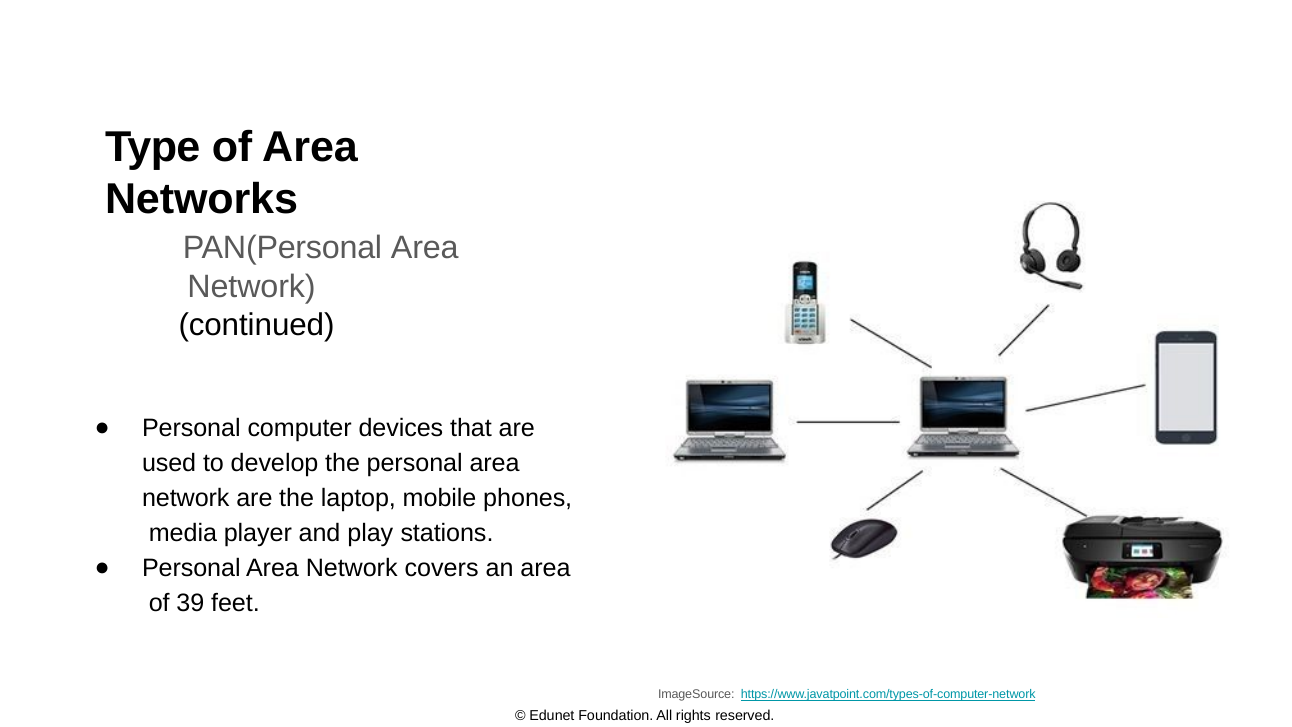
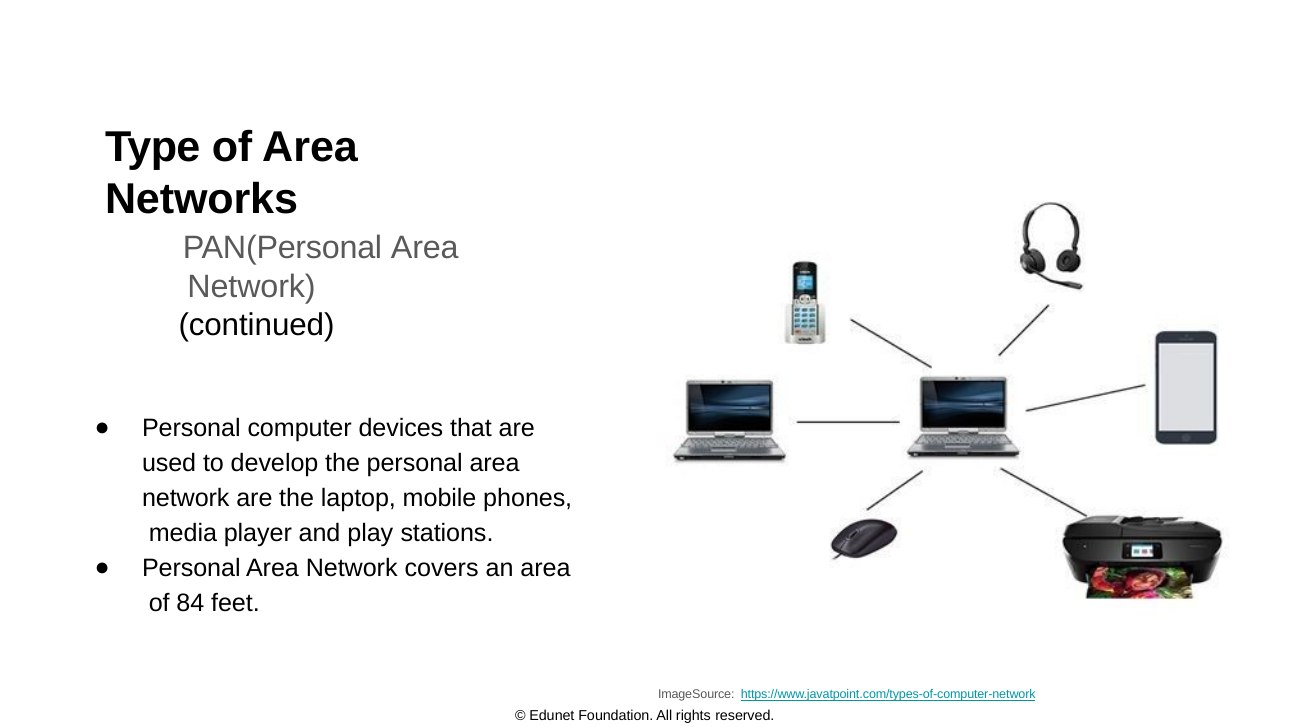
39: 39 -> 84
